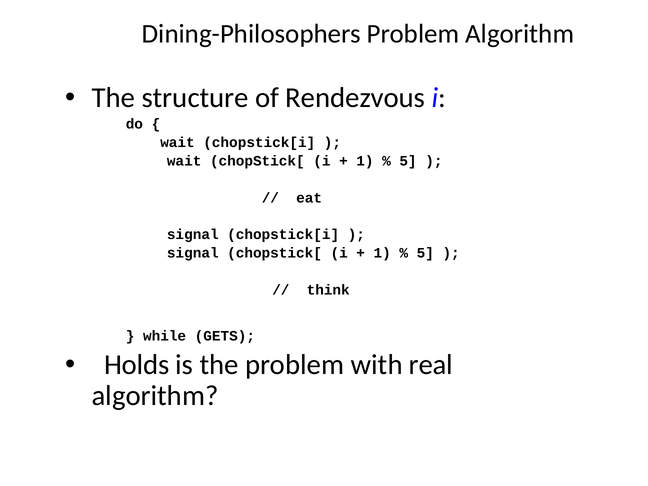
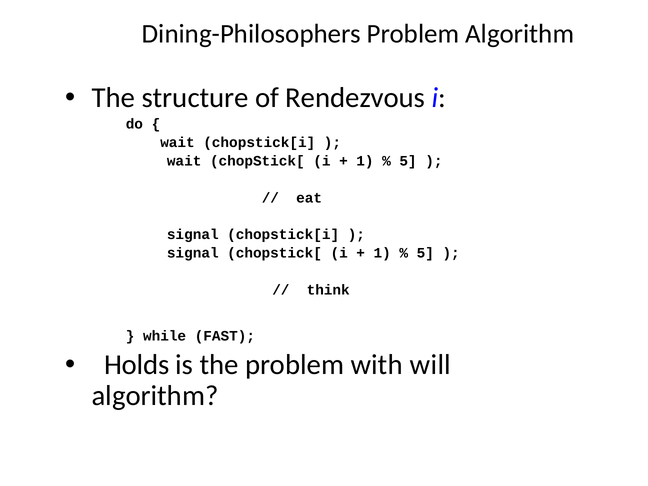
GETS: GETS -> FAST
real: real -> will
